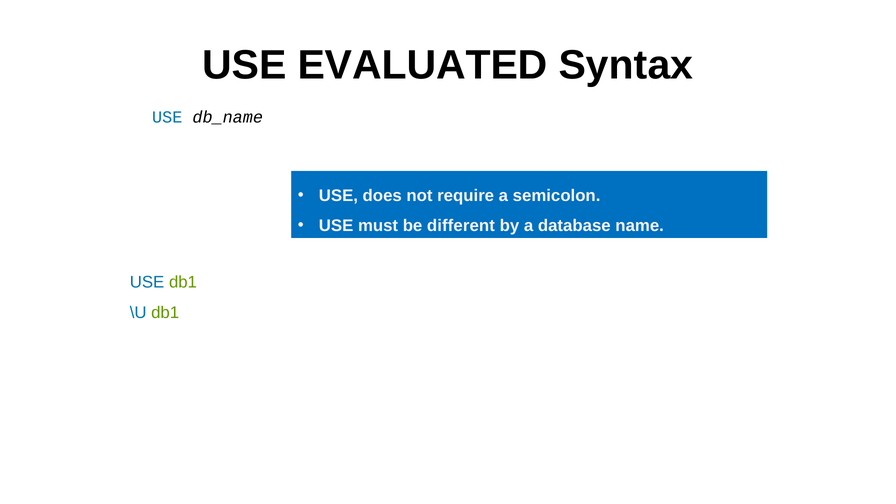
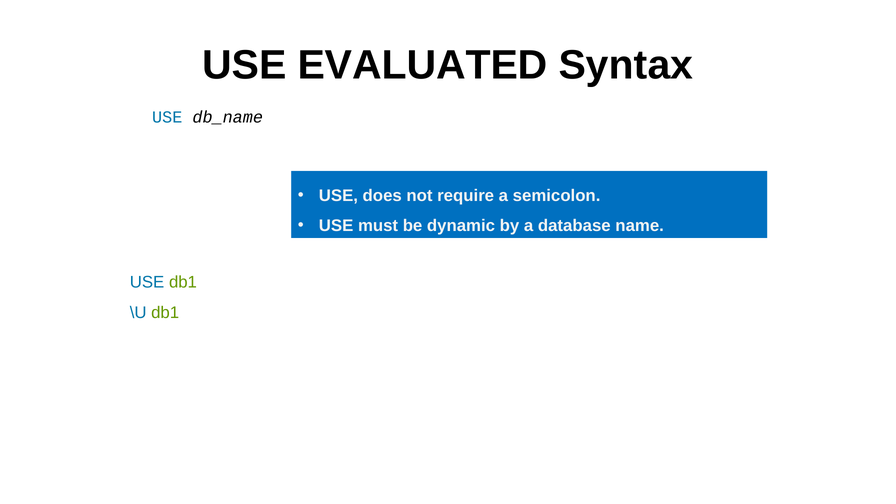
different: different -> dynamic
